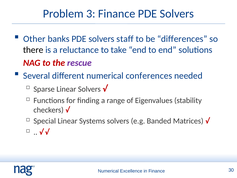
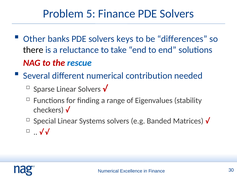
3: 3 -> 5
staff: staff -> keys
rescue colour: purple -> blue
conferences: conferences -> contribution
